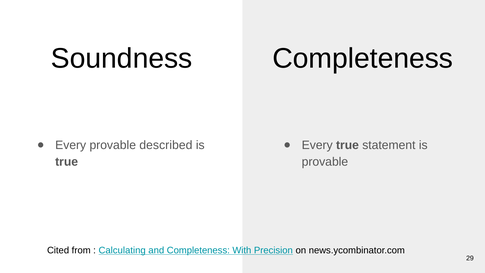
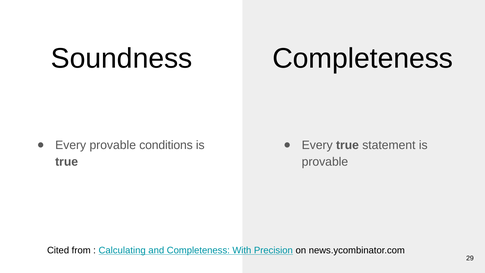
described: described -> conditions
